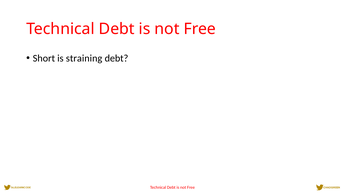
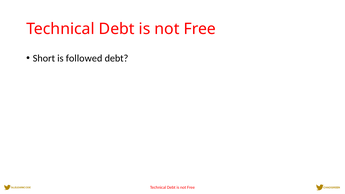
straining: straining -> followed
